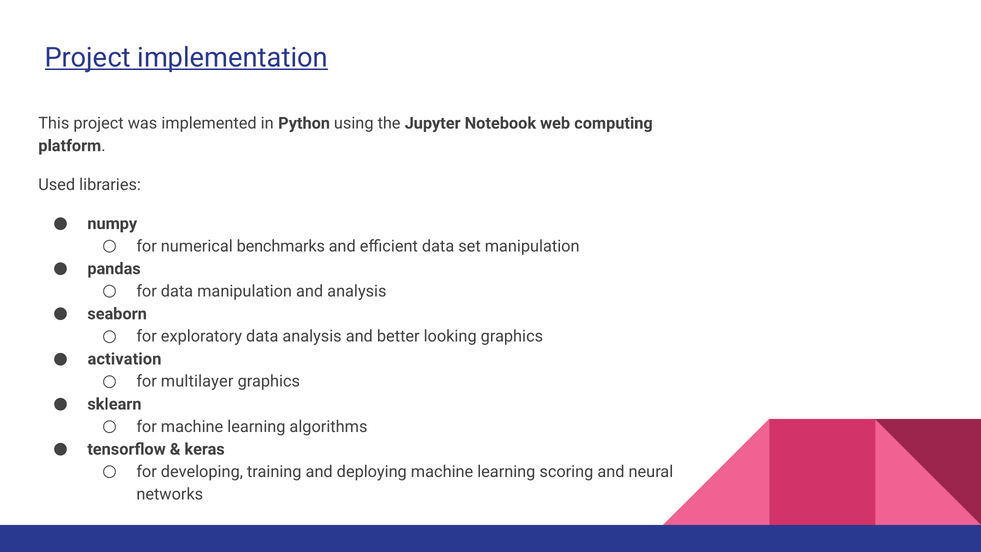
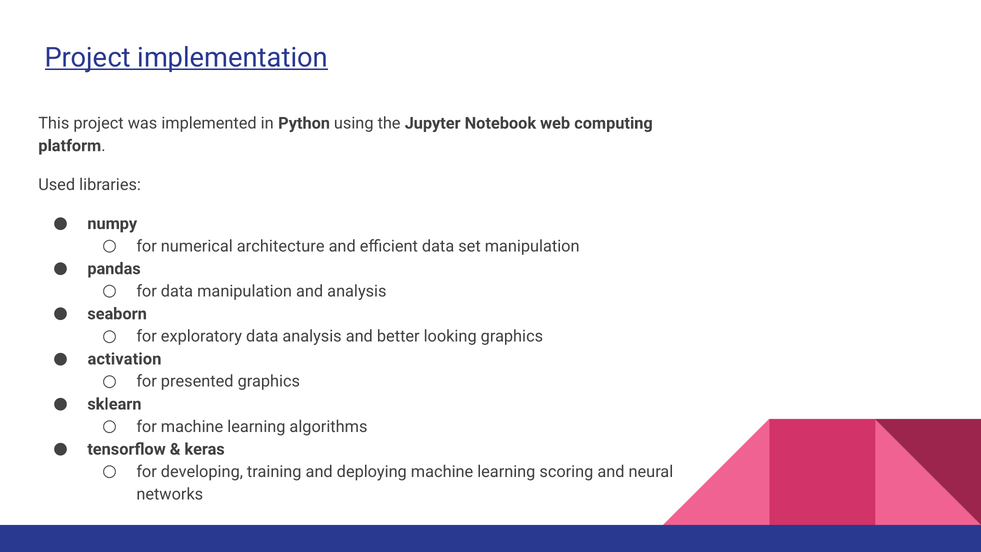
benchmarks: benchmarks -> architecture
multilayer: multilayer -> presented
